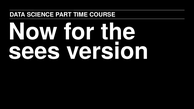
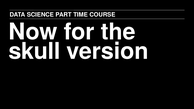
sees: sees -> skull
